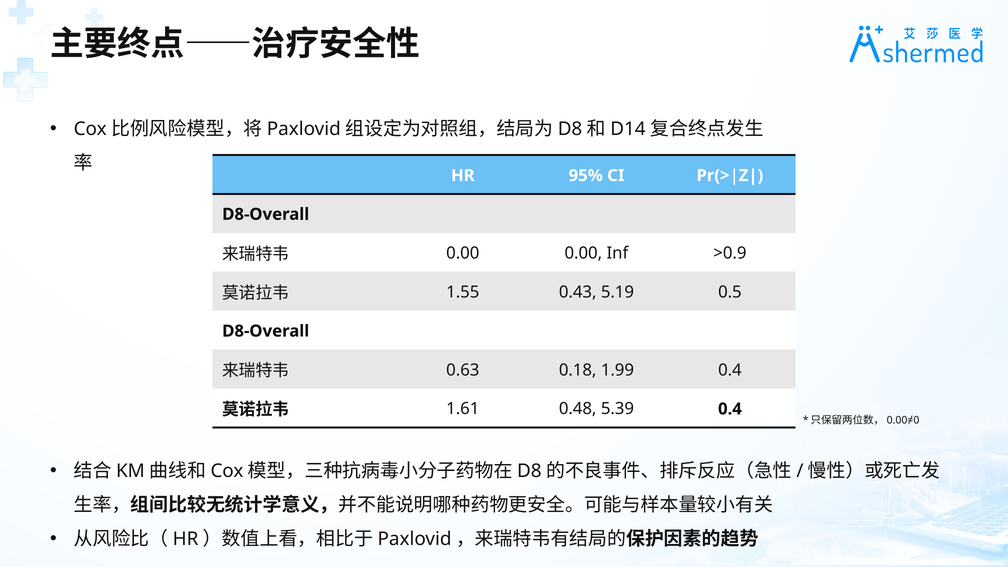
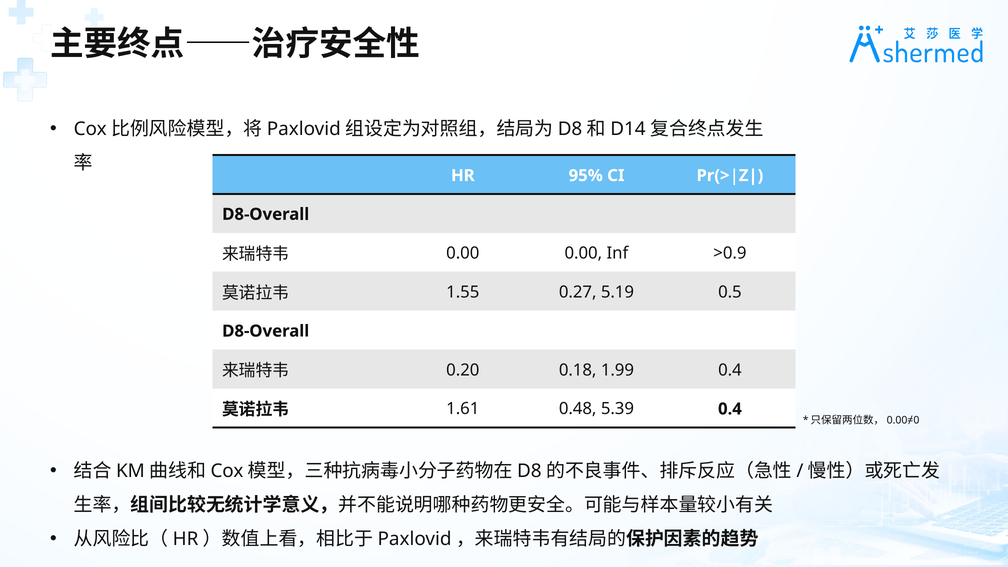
0.43: 0.43 -> 0.27
0.63: 0.63 -> 0.20
